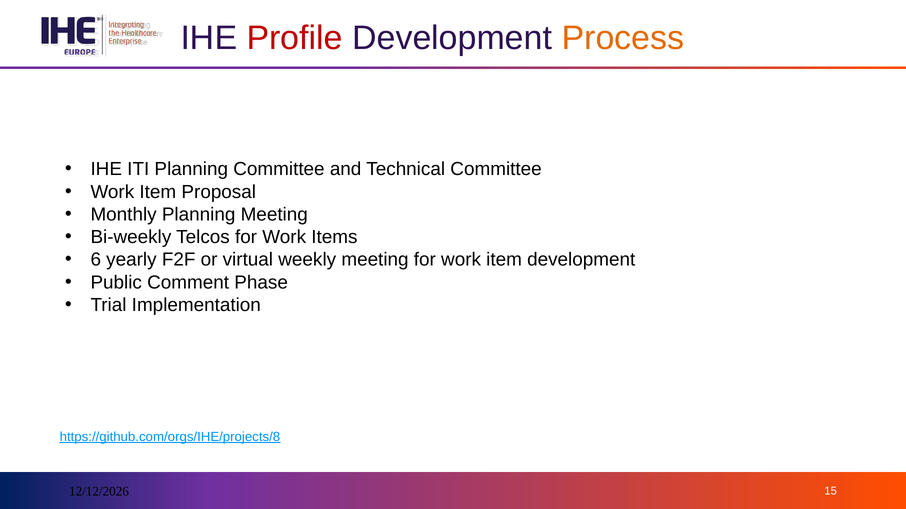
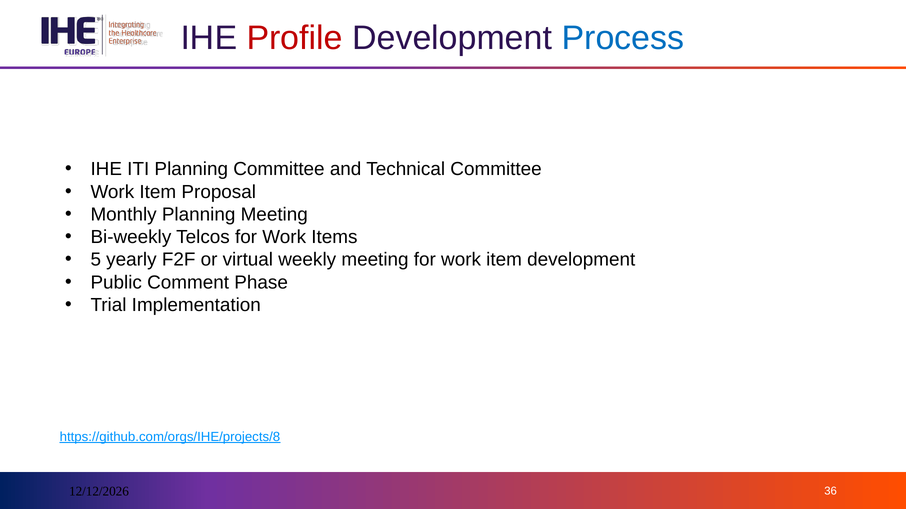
Process colour: orange -> blue
6: 6 -> 5
15: 15 -> 36
